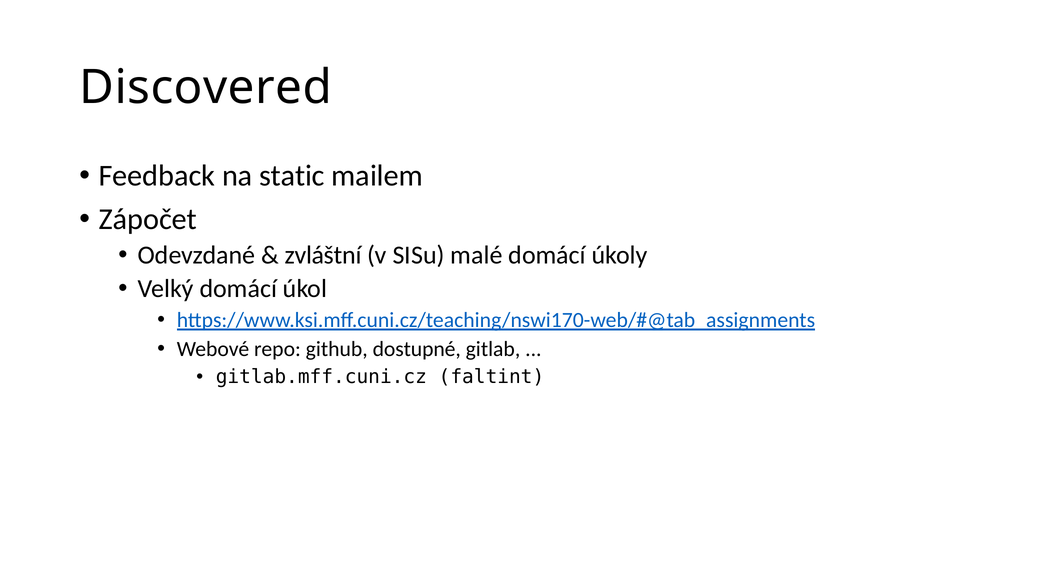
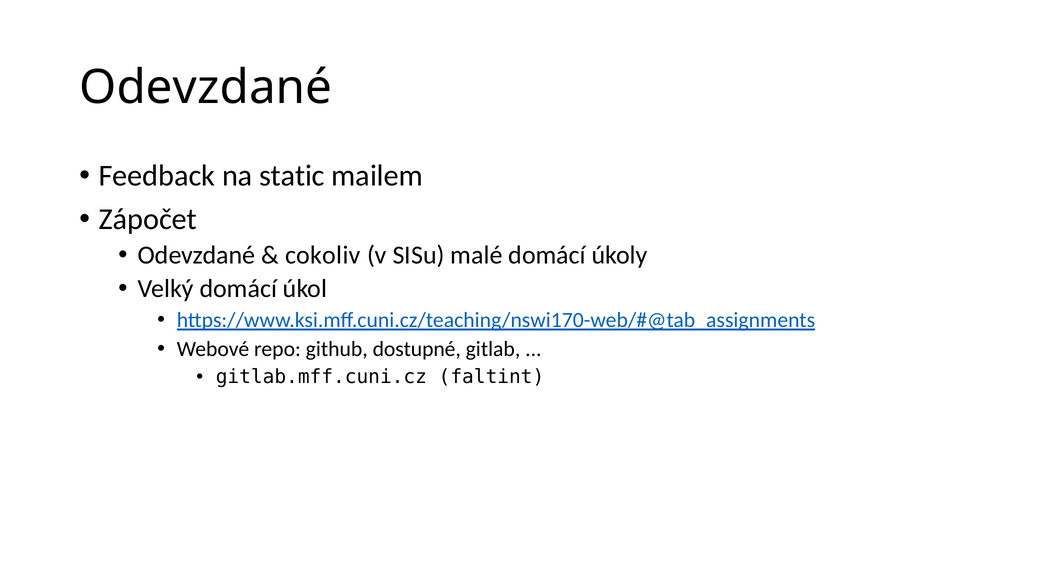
Discovered at (206, 87): Discovered -> Odevzdané
zvláštní: zvláštní -> cokoliv
